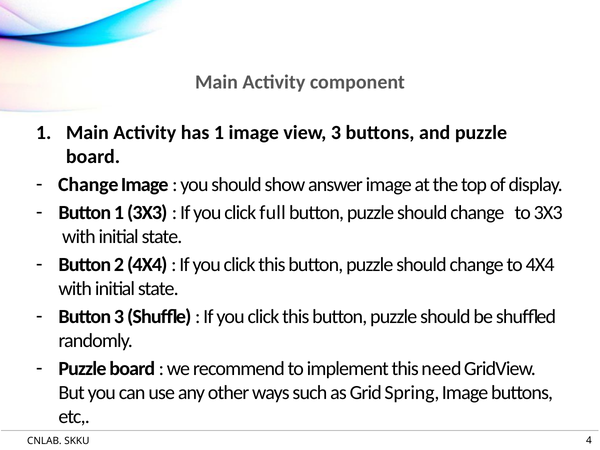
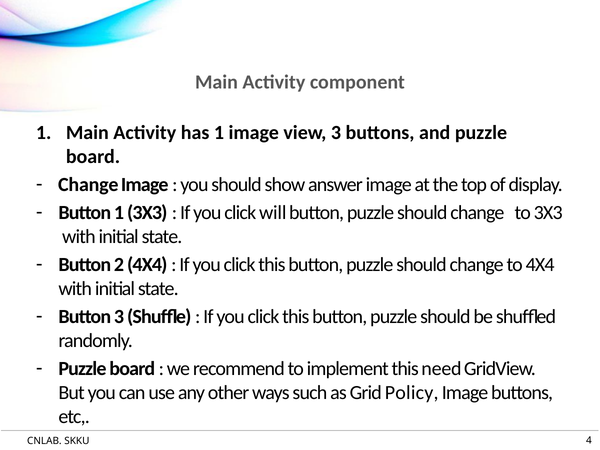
full: full -> will
Spring: Spring -> Policy
